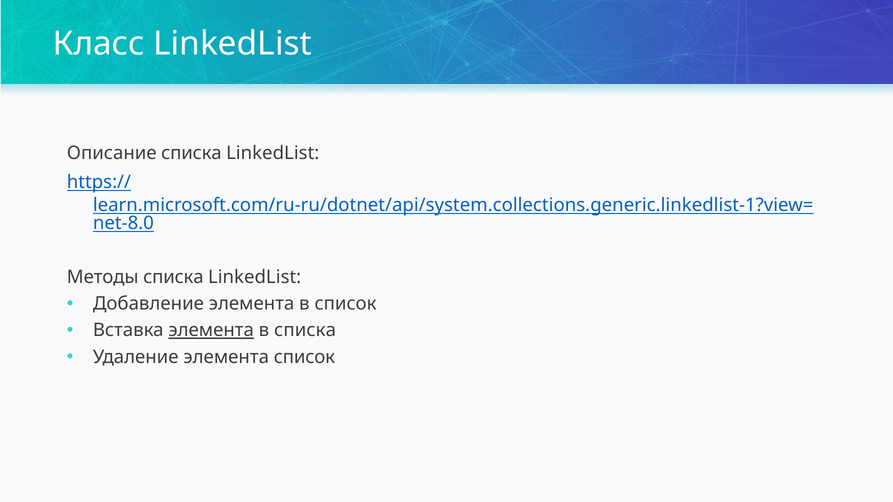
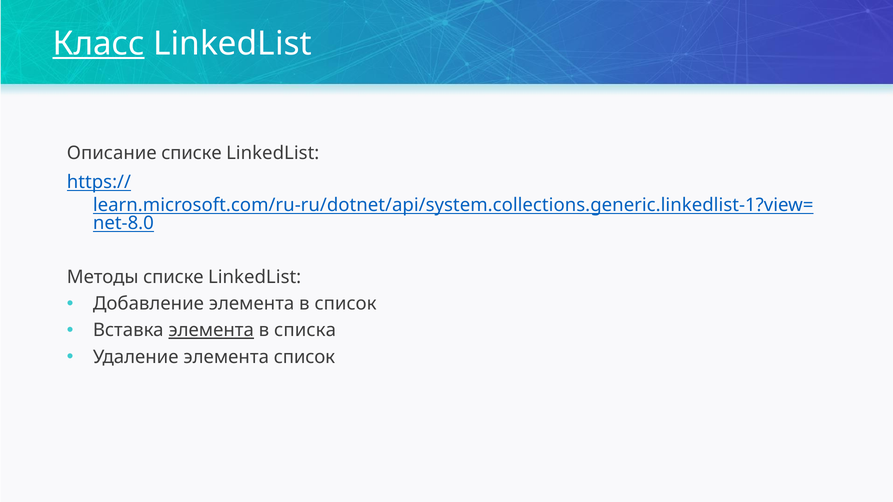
Класс underline: none -> present
Описание списка: списка -> списке
Методы списка: списка -> списке
